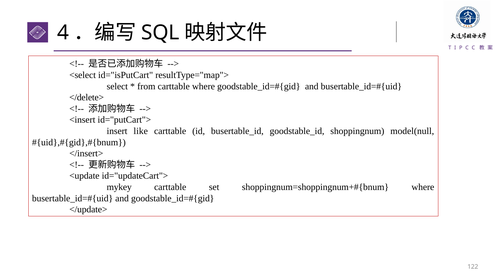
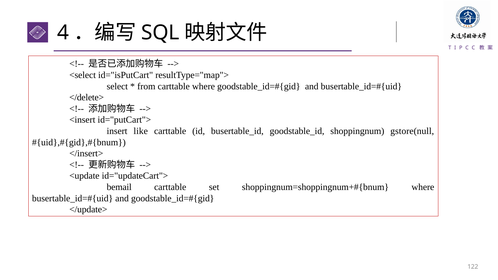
model(null: model(null -> gstore(null
mykey: mykey -> bemail
